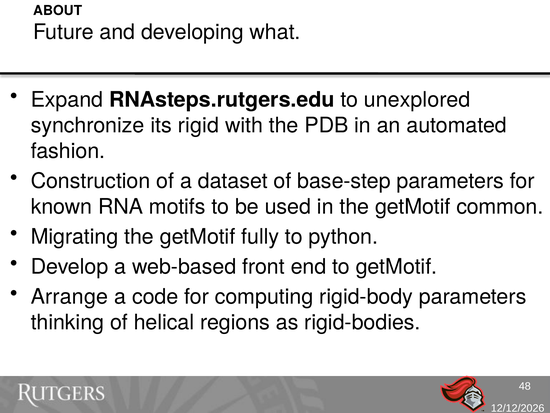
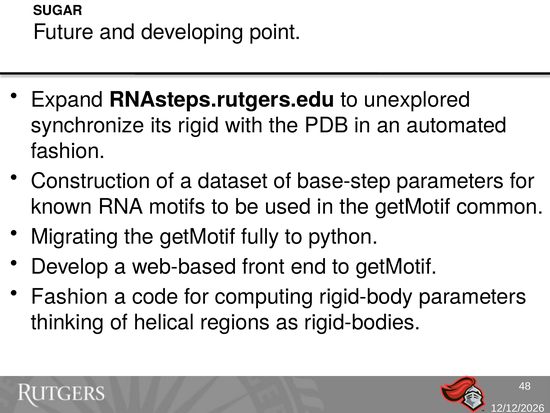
ABOUT: ABOUT -> SUGAR
what: what -> point
Arrange at (69, 297): Arrange -> Fashion
